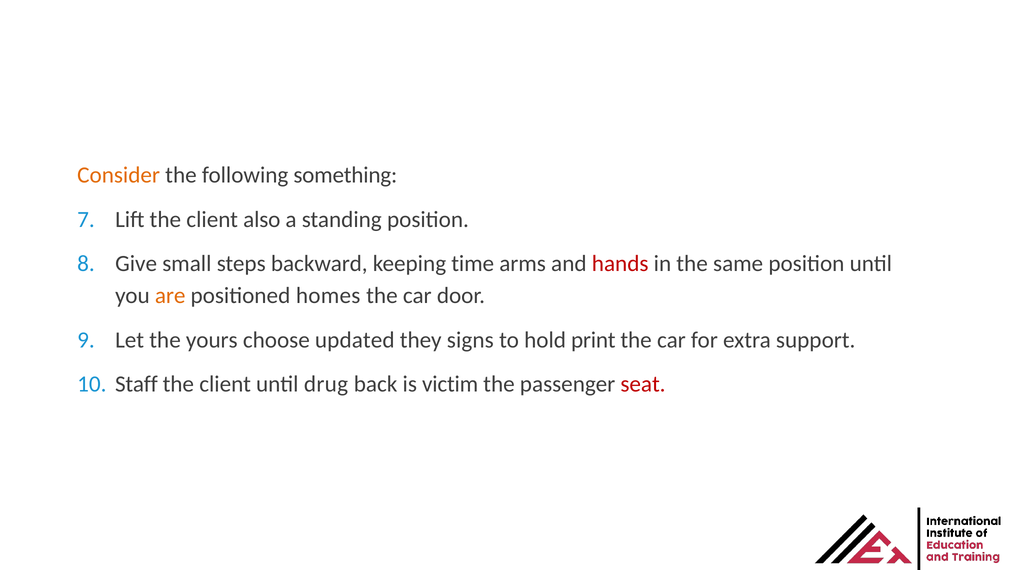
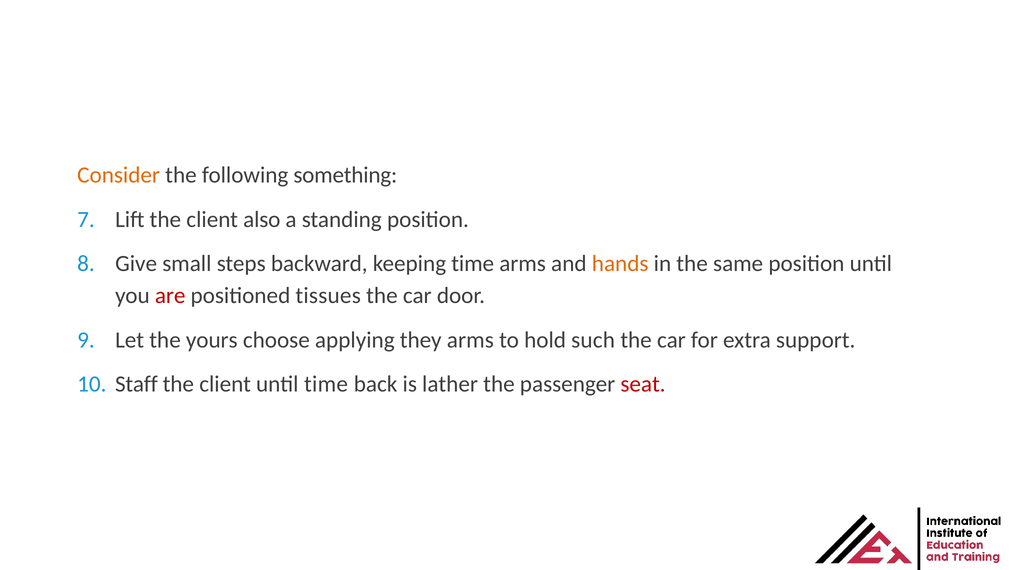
hands colour: red -> orange
are colour: orange -> red
homes: homes -> tissues
updated: updated -> applying
they signs: signs -> arms
print: print -> such
until drug: drug -> time
victim: victim -> lather
